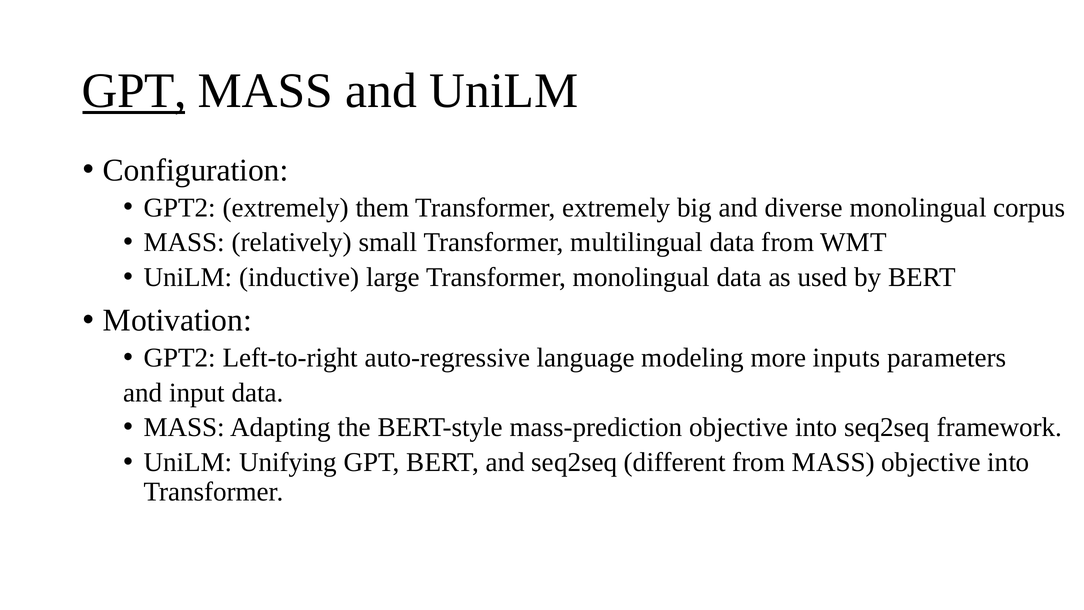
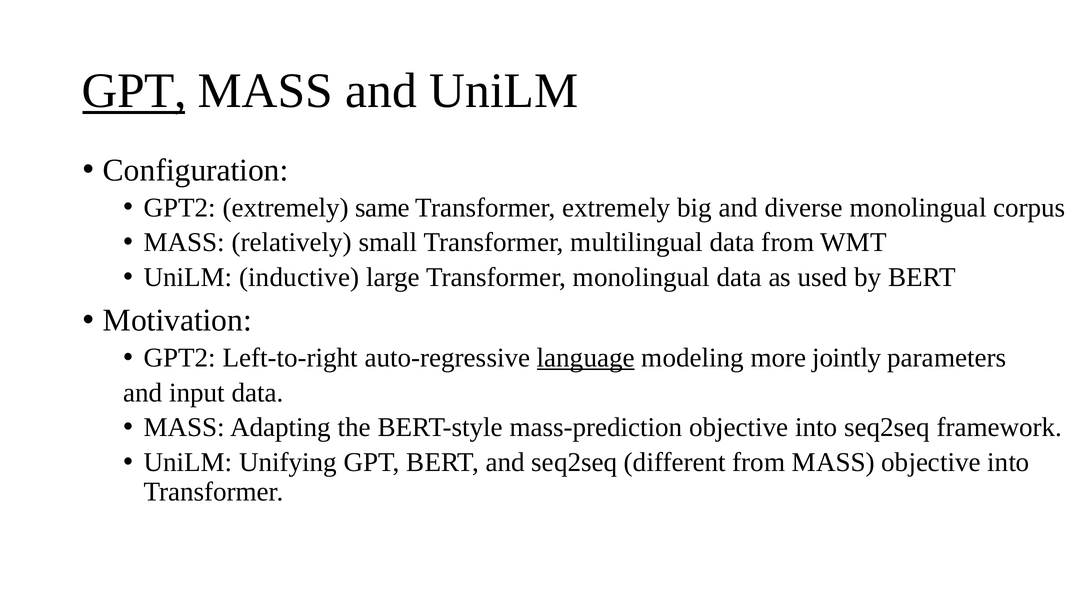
them: them -> same
language underline: none -> present
inputs: inputs -> jointly
